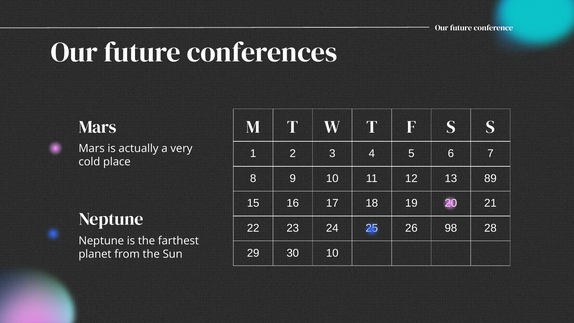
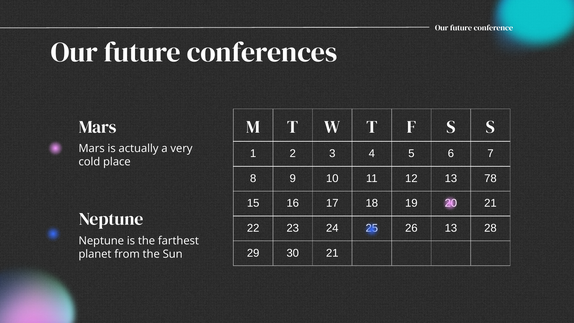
89: 89 -> 78
26 98: 98 -> 13
30 10: 10 -> 21
